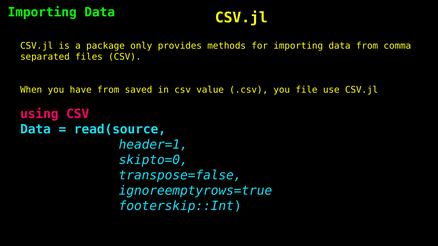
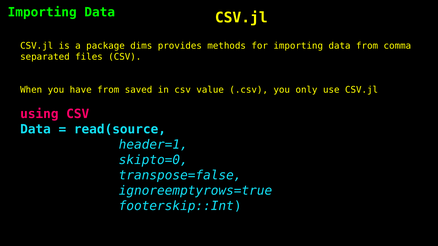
only: only -> dims
file: file -> only
